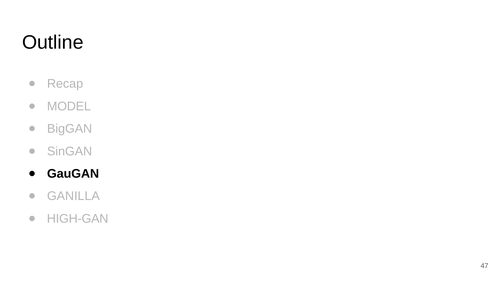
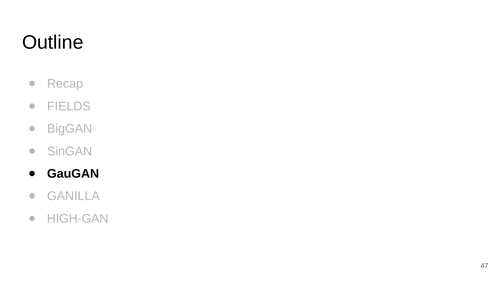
MODEL: MODEL -> FIELDS
